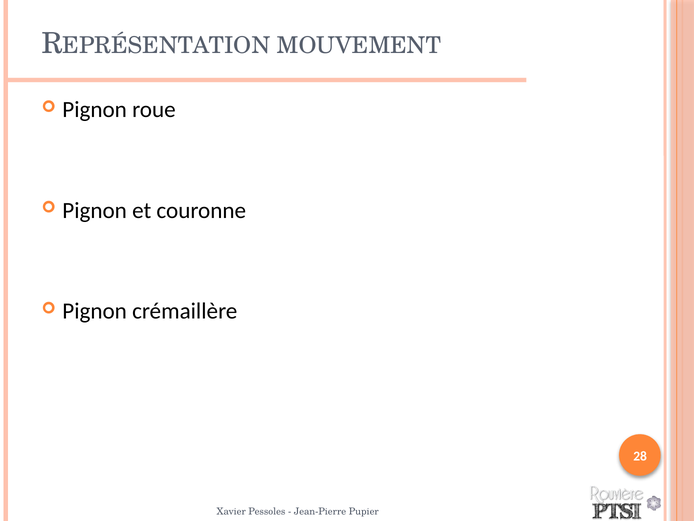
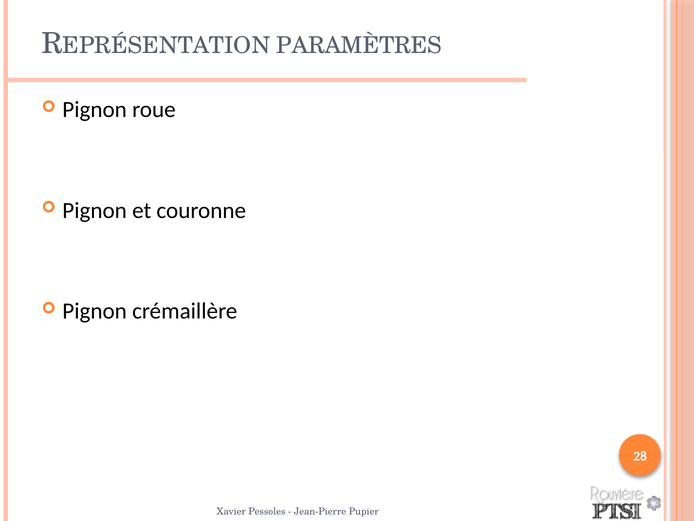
MOUVEMENT: MOUVEMENT -> PARAMÈTRES
